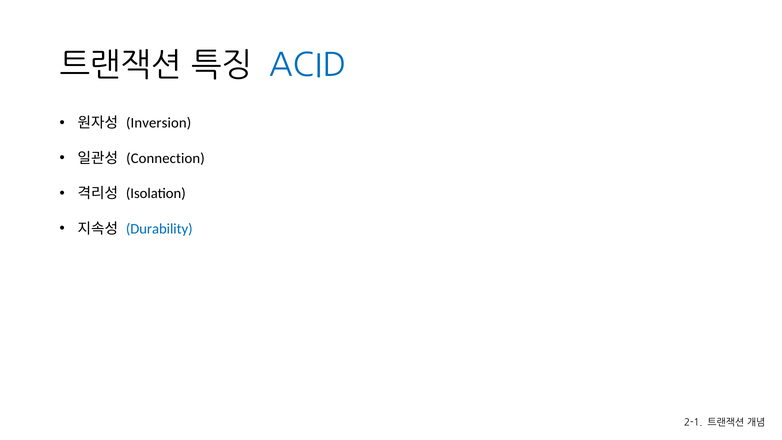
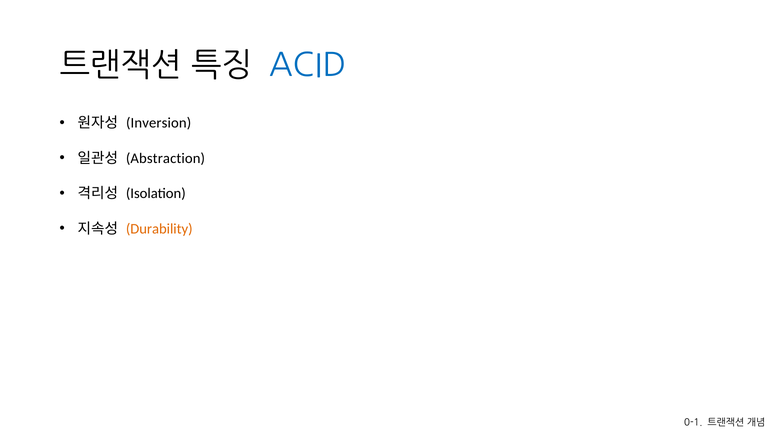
Connection: Connection -> Abstraction
Durability colour: blue -> orange
2-1: 2-1 -> 0-1
